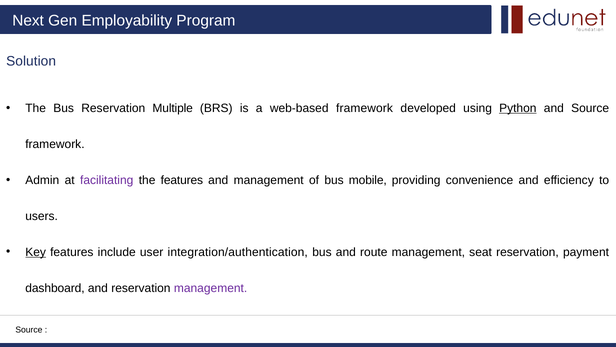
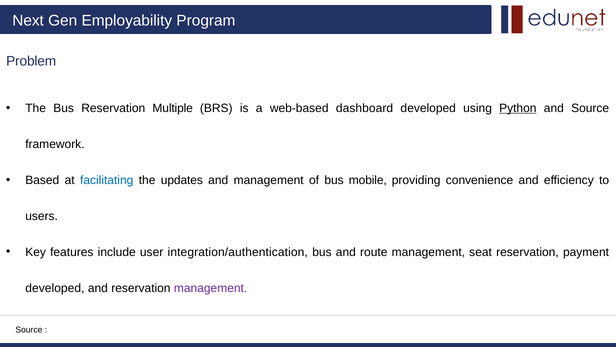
Solution: Solution -> Problem
web-based framework: framework -> dashboard
Admin: Admin -> Based
facilitating colour: purple -> blue
the features: features -> updates
Key underline: present -> none
dashboard at (55, 288): dashboard -> developed
